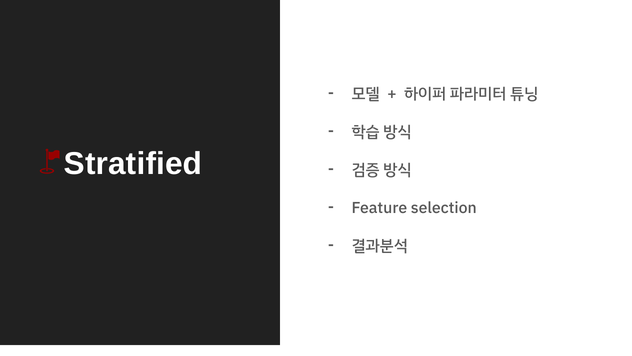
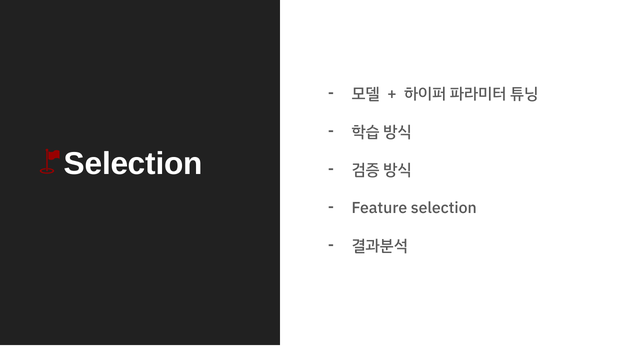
Stratified at (133, 163): Stratified -> Selection
